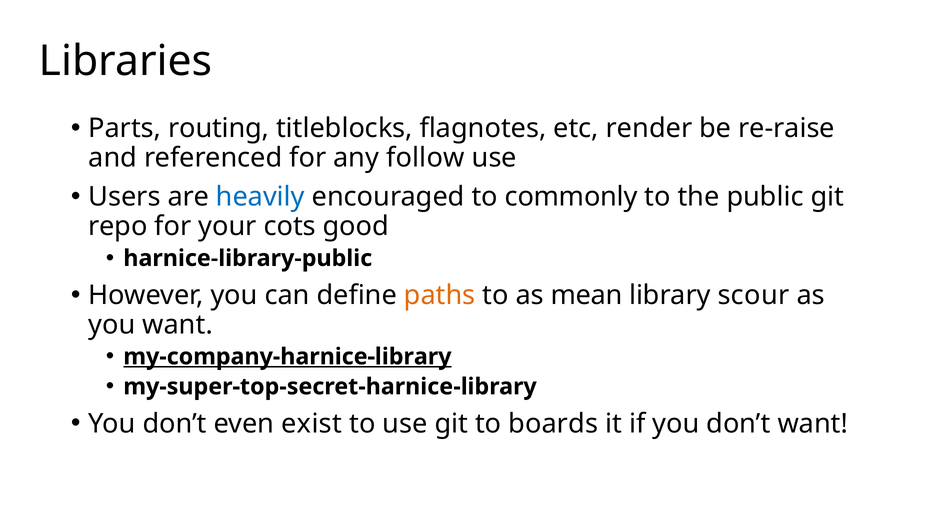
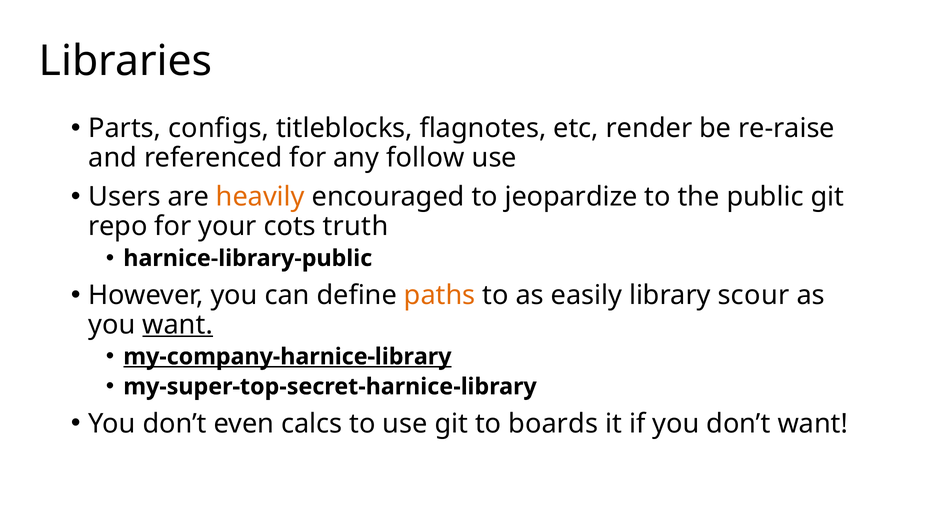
routing: routing -> configs
heavily colour: blue -> orange
commonly: commonly -> jeopardize
good: good -> truth
mean: mean -> easily
want at (178, 324) underline: none -> present
exist: exist -> calcs
